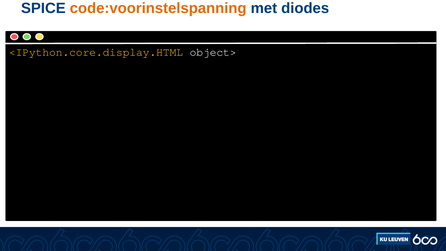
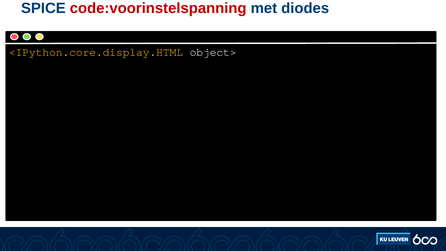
code:voorinstelspanning colour: orange -> red
